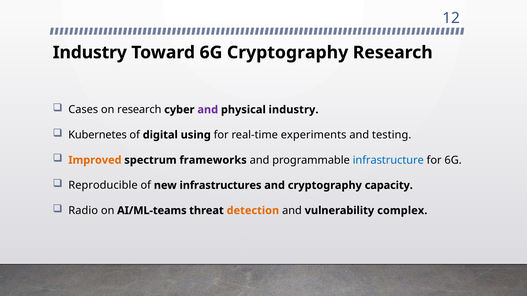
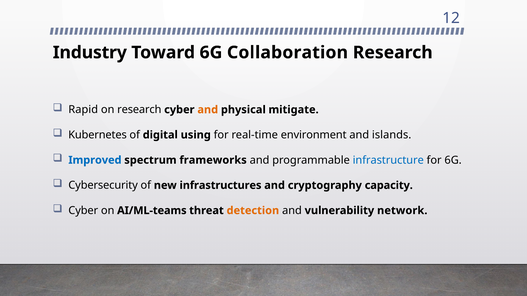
6G Cryptography: Cryptography -> Collaboration
Cases: Cases -> Rapid
and at (208, 110) colour: purple -> orange
physical industry: industry -> mitigate
experiments: experiments -> environment
testing: testing -> islands
Improved colour: orange -> blue
Reproducible: Reproducible -> Cybersecurity
Radio at (83, 211): Radio -> Cyber
complex: complex -> network
